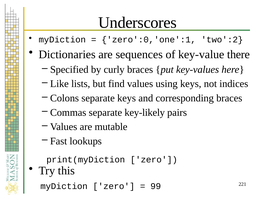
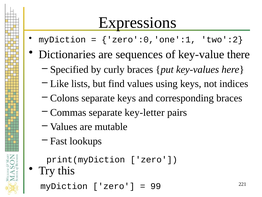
Underscores: Underscores -> Expressions
key-likely: key-likely -> key-letter
